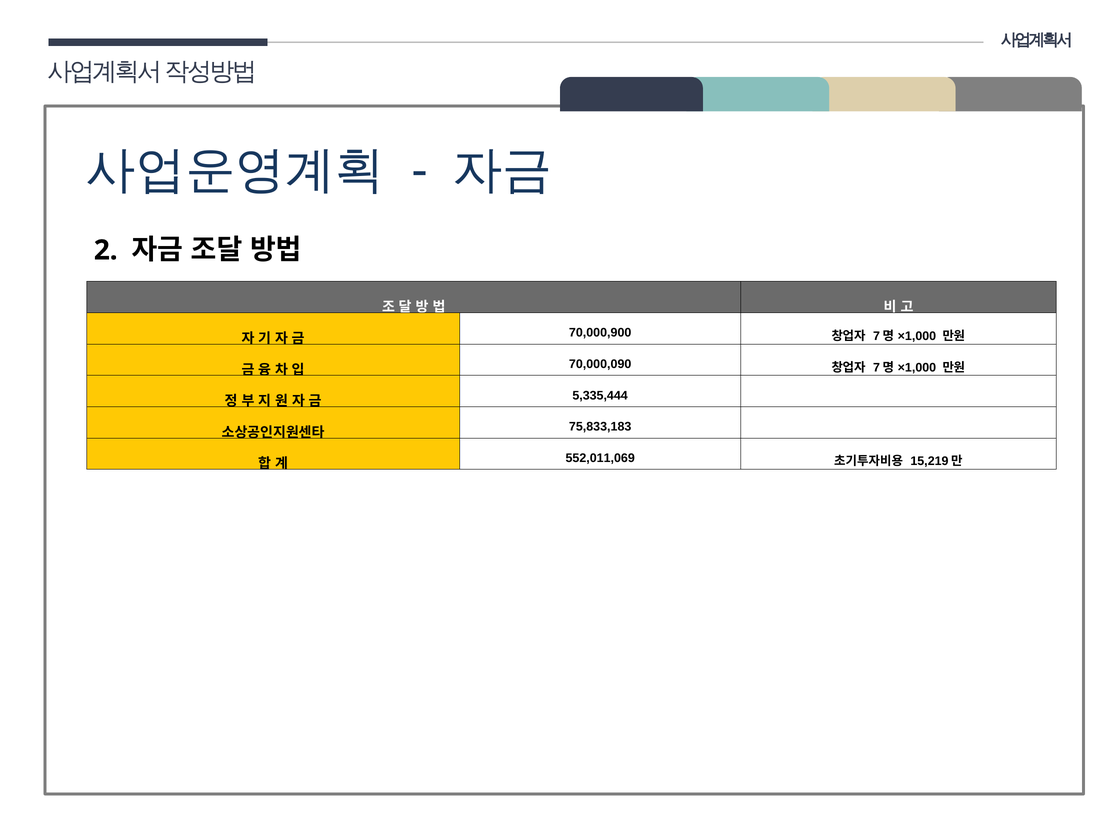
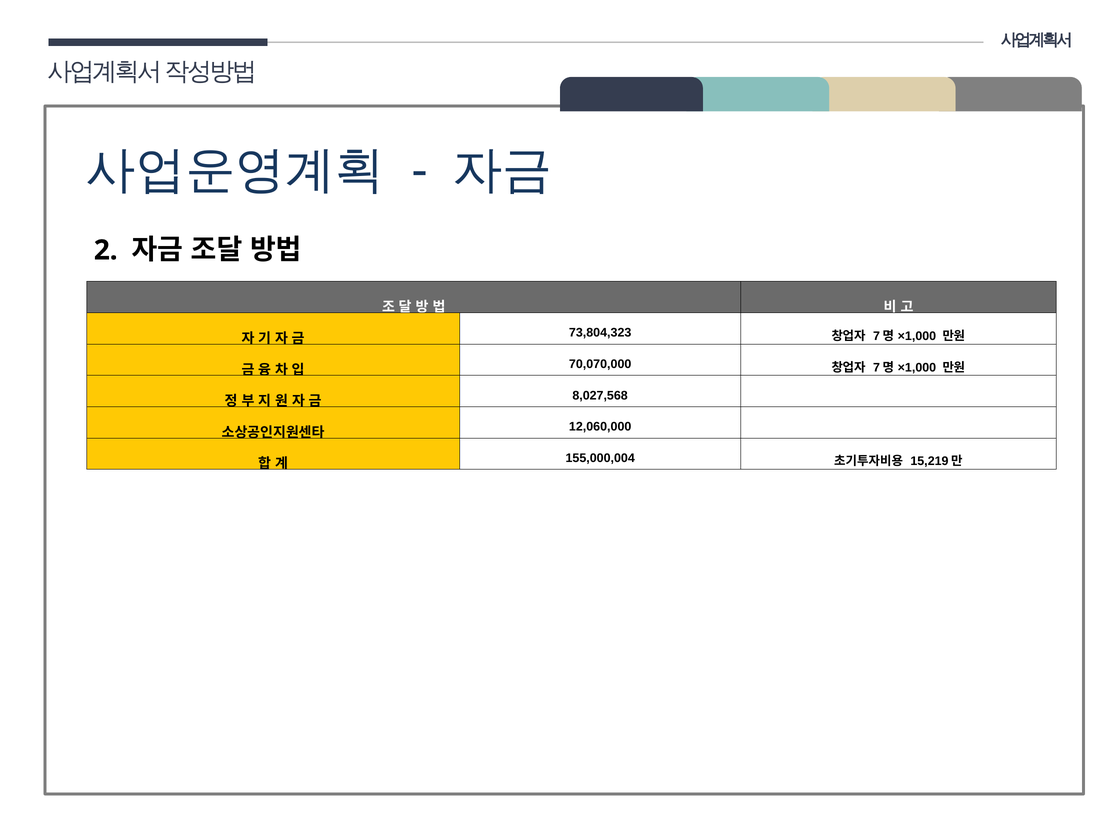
70,000,900: 70,000,900 -> 73,804,323
70,000,090: 70,000,090 -> 70,070,000
5,335,444: 5,335,444 -> 8,027,568
75,833,183: 75,833,183 -> 12,060,000
552,011,069: 552,011,069 -> 155,000,004
